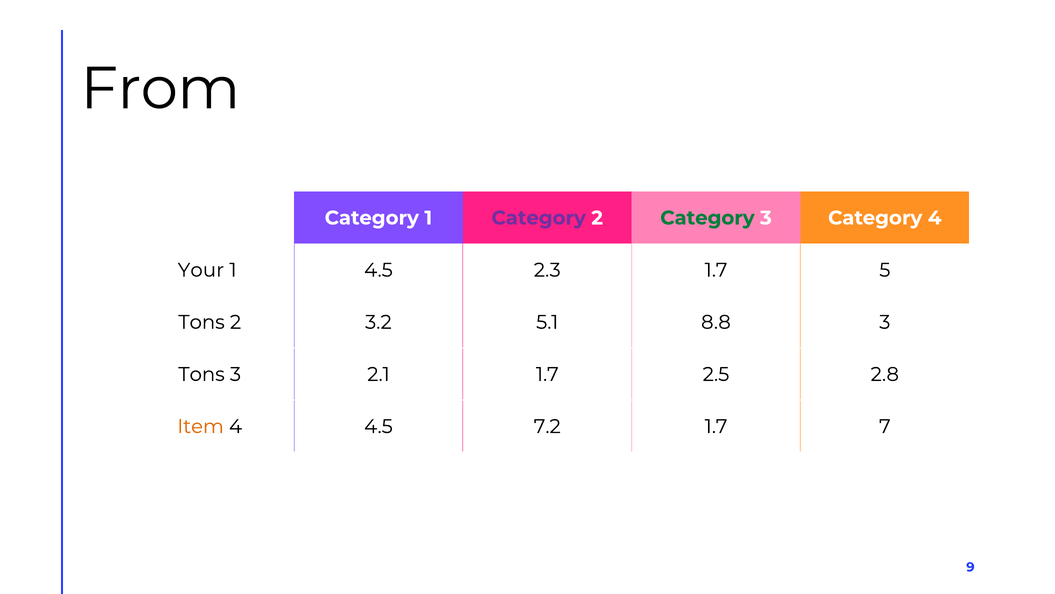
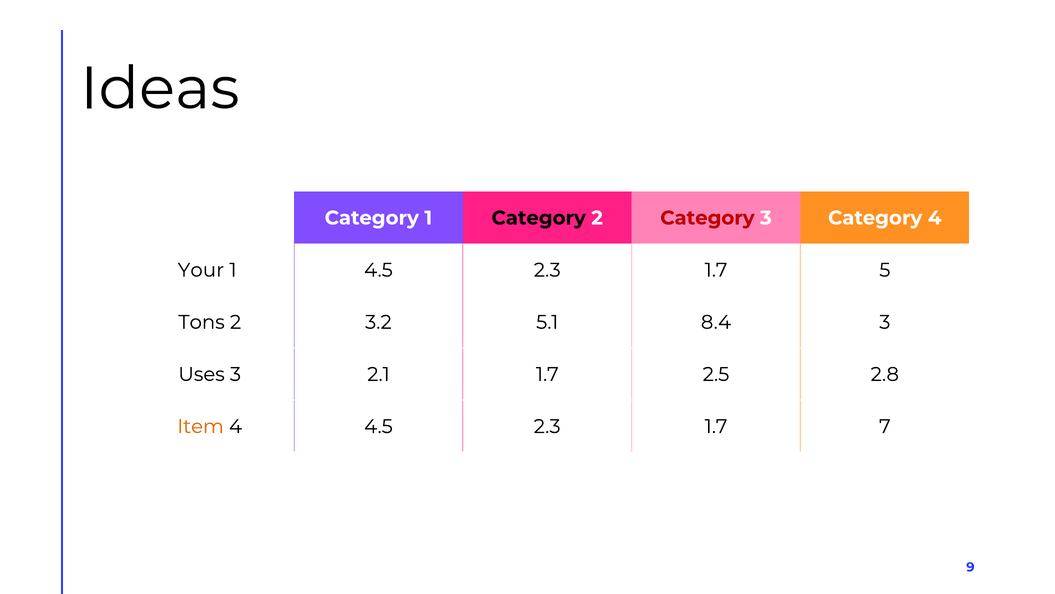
From: From -> Ideas
Category at (539, 218) colour: purple -> black
Category at (707, 218) colour: green -> red
8.8: 8.8 -> 8.4
Tons at (202, 374): Tons -> Uses
4 4.5 7.2: 7.2 -> 2.3
